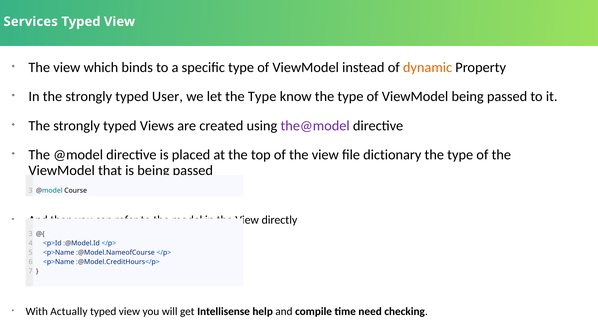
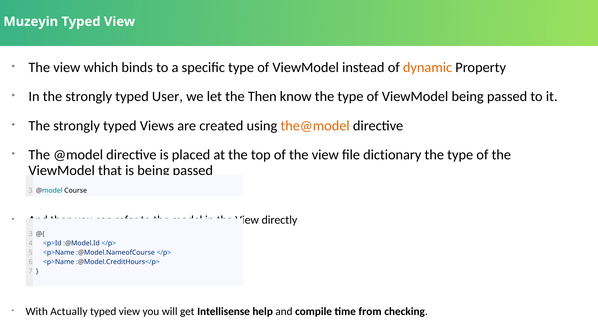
Services: Services -> Muzeyin
let the Type: Type -> Then
the@model colour: purple -> orange
need: need -> from
